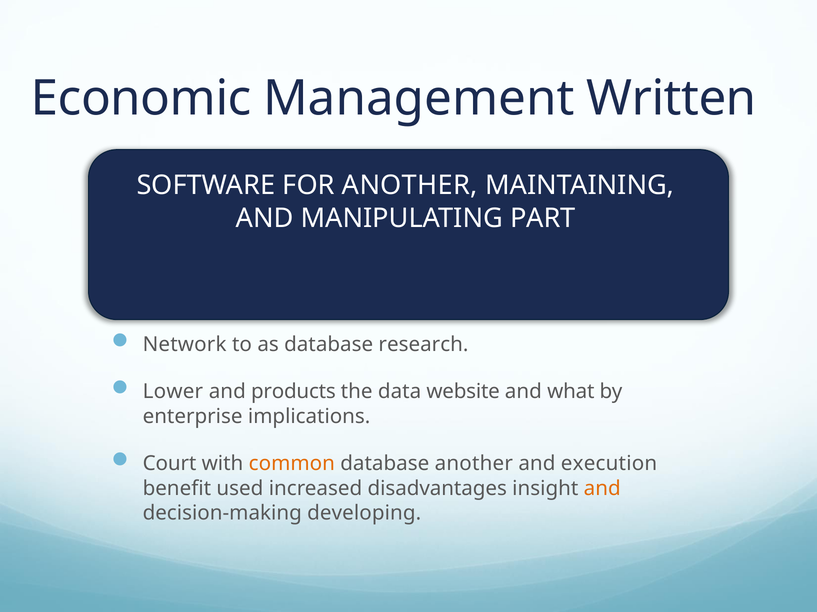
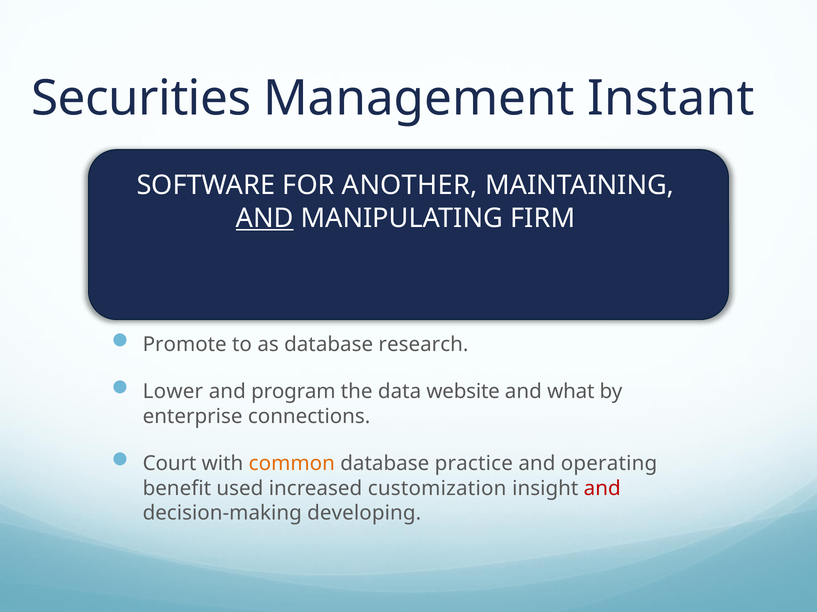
Economic: Economic -> Securities
Written: Written -> Instant
AND at (265, 218) underline: none -> present
PART: PART -> FIRM
Network: Network -> Promote
products: products -> program
implications: implications -> connections
database another: another -> practice
execution: execution -> operating
disadvantages: disadvantages -> customization
and at (602, 489) colour: orange -> red
